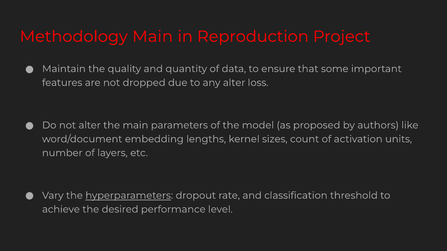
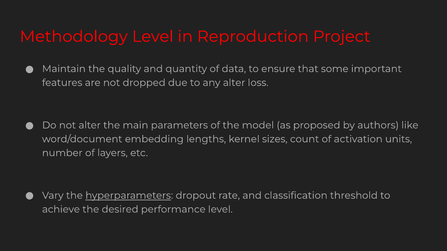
Methodology Main: Main -> Level
